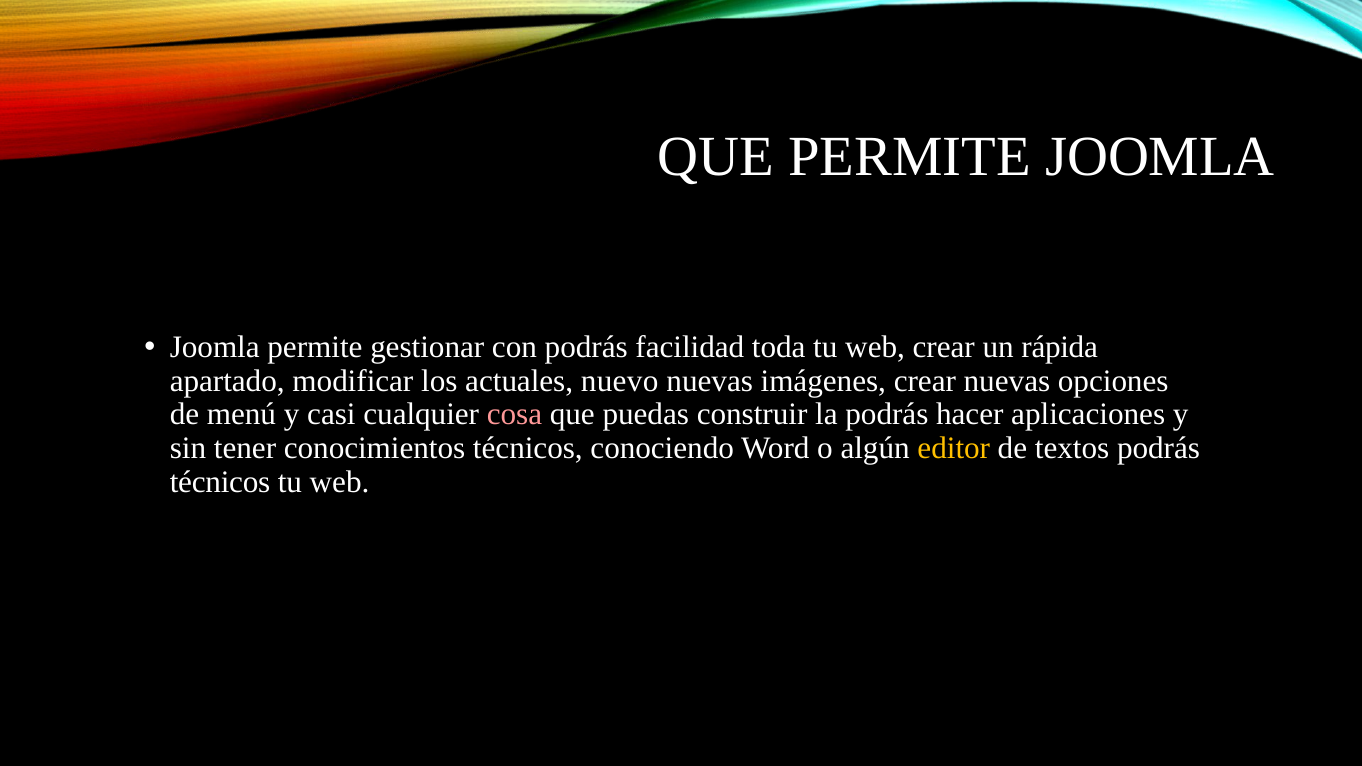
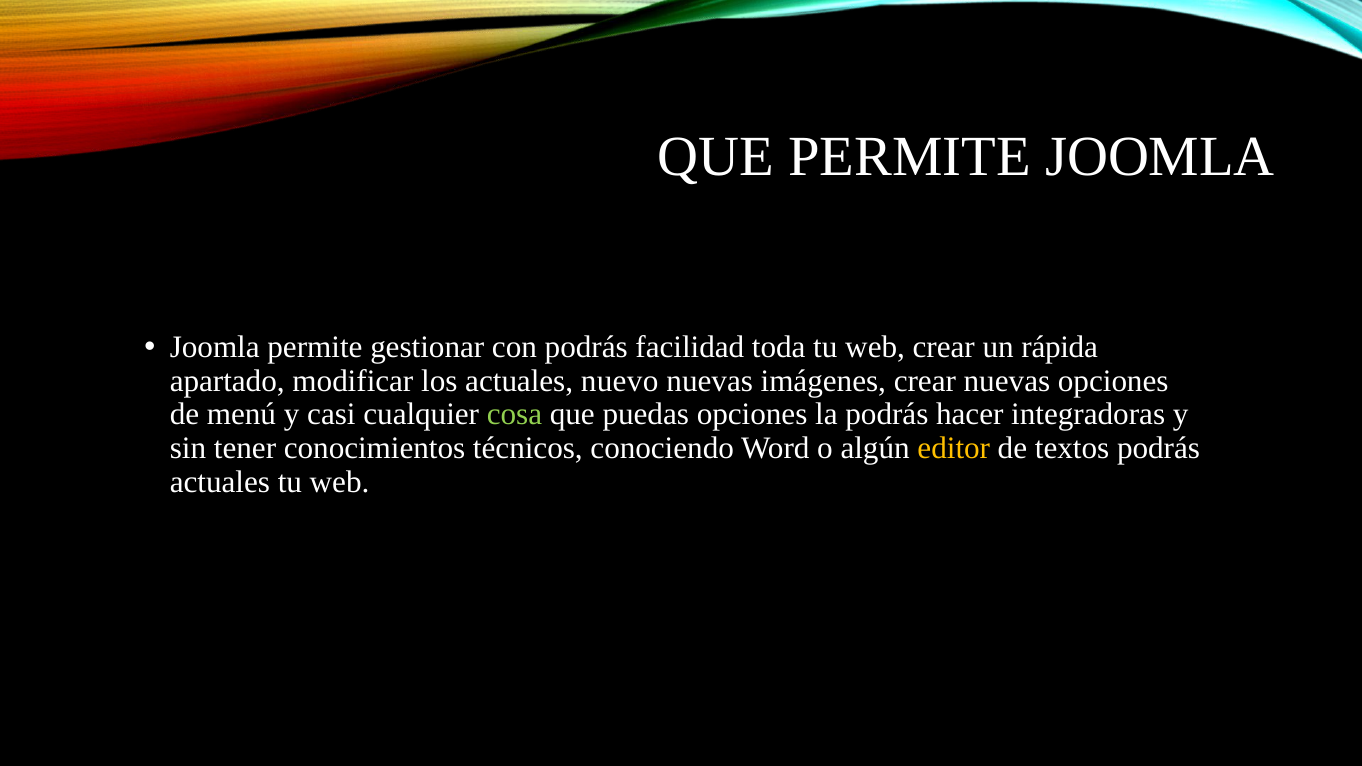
cosa colour: pink -> light green
puedas construir: construir -> opciones
aplicaciones: aplicaciones -> integradoras
técnicos at (220, 482): técnicos -> actuales
